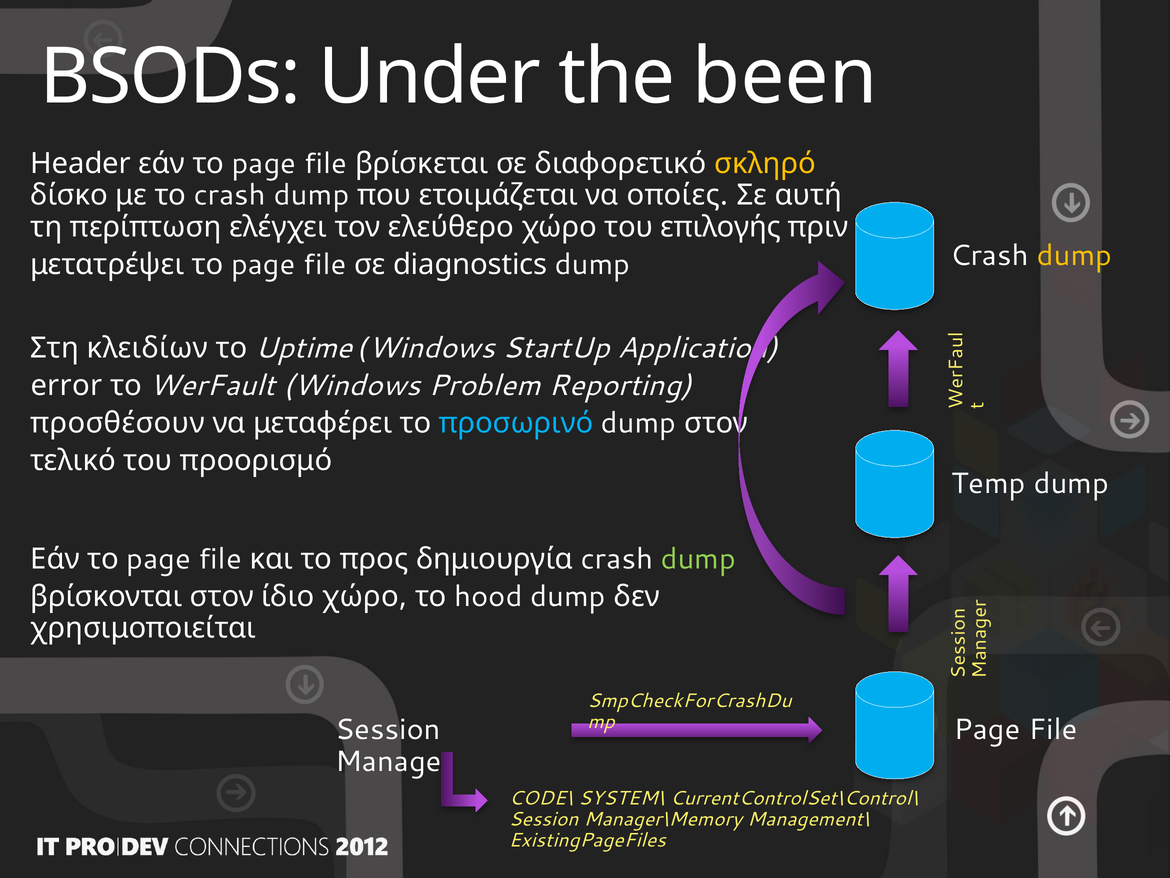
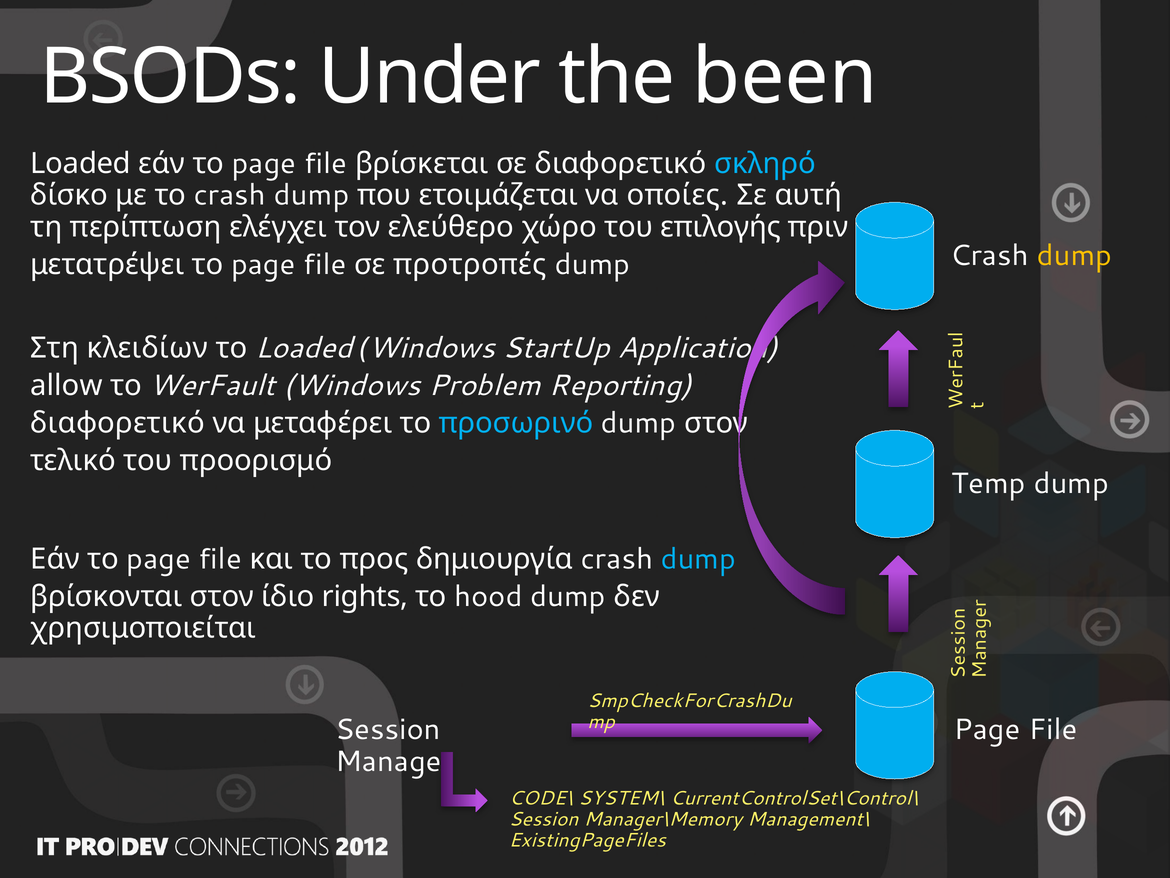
Header at (81, 164): Header -> Loaded
σκληρό colour: yellow -> light blue
diagnostics: diagnostics -> προτροπές
το Uptime: Uptime -> Loaded
error: error -> allow
προσθέσουν at (118, 423): προσθέσουν -> διαφορετικό
dump at (698, 559) colour: light green -> light blue
ίδιο χώρο: χώρο -> rights
